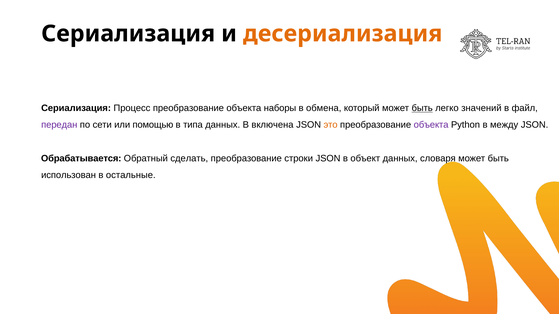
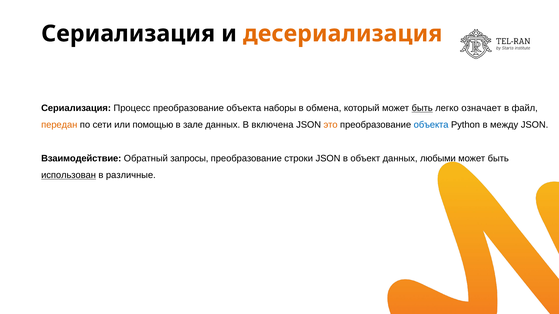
значений: значений -> означает
передан colour: purple -> orange
типа: типа -> зале
объекта at (431, 125) colour: purple -> blue
Обрабатывается: Обрабатывается -> Взаимодействие
сделать: сделать -> запросы
словаря: словаря -> любыми
использован underline: none -> present
остальные: остальные -> различные
